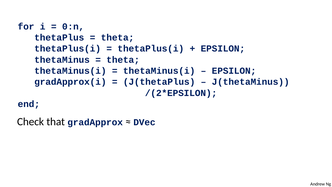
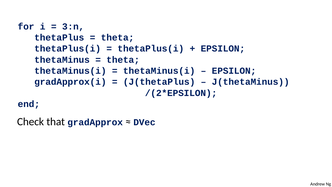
0:n: 0:n -> 3:n
